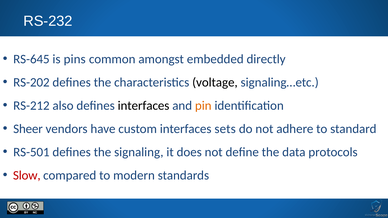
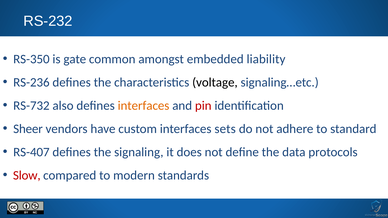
RS-645: RS-645 -> RS-350
pins: pins -> gate
directly: directly -> liability
RS-202: RS-202 -> RS-236
RS-212: RS-212 -> RS-732
interfaces at (144, 106) colour: black -> orange
pin colour: orange -> red
RS-501: RS-501 -> RS-407
